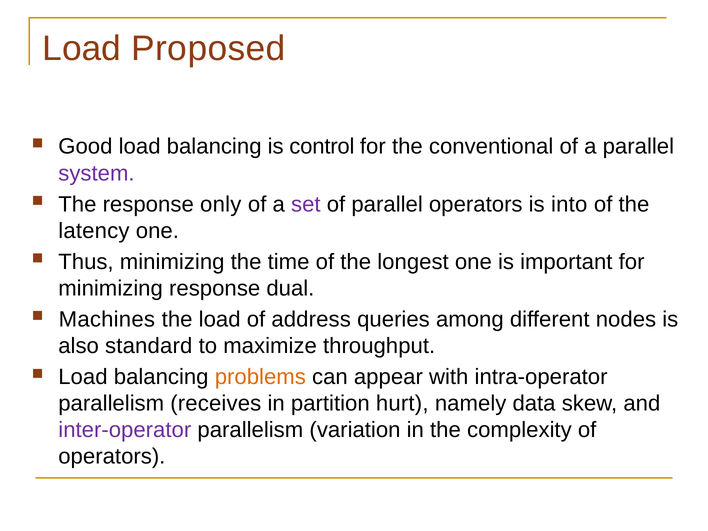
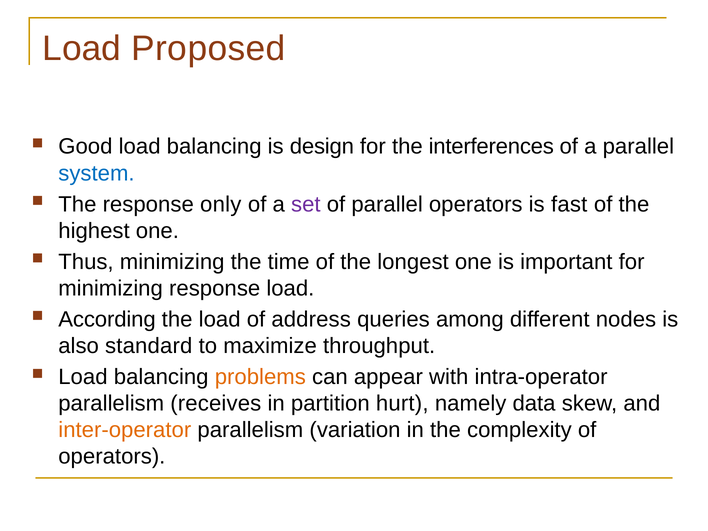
control: control -> design
conventional: conventional -> interferences
system colour: purple -> blue
into: into -> fast
latency: latency -> highest
response dual: dual -> load
Machines: Machines -> According
inter-operator colour: purple -> orange
